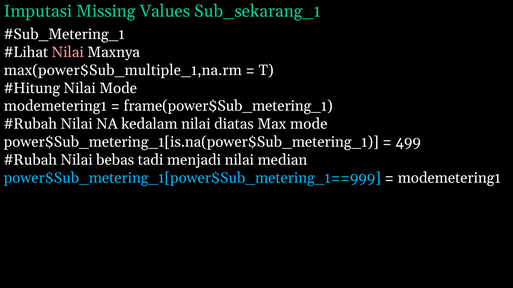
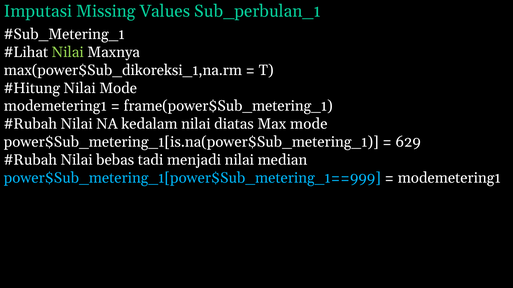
Sub_sekarang_1: Sub_sekarang_1 -> Sub_perbulan_1
Nilai at (68, 52) colour: pink -> light green
max(power$Sub_multiple_1,na.rm: max(power$Sub_multiple_1,na.rm -> max(power$Sub_dikoreksi_1,na.rm
499: 499 -> 629
